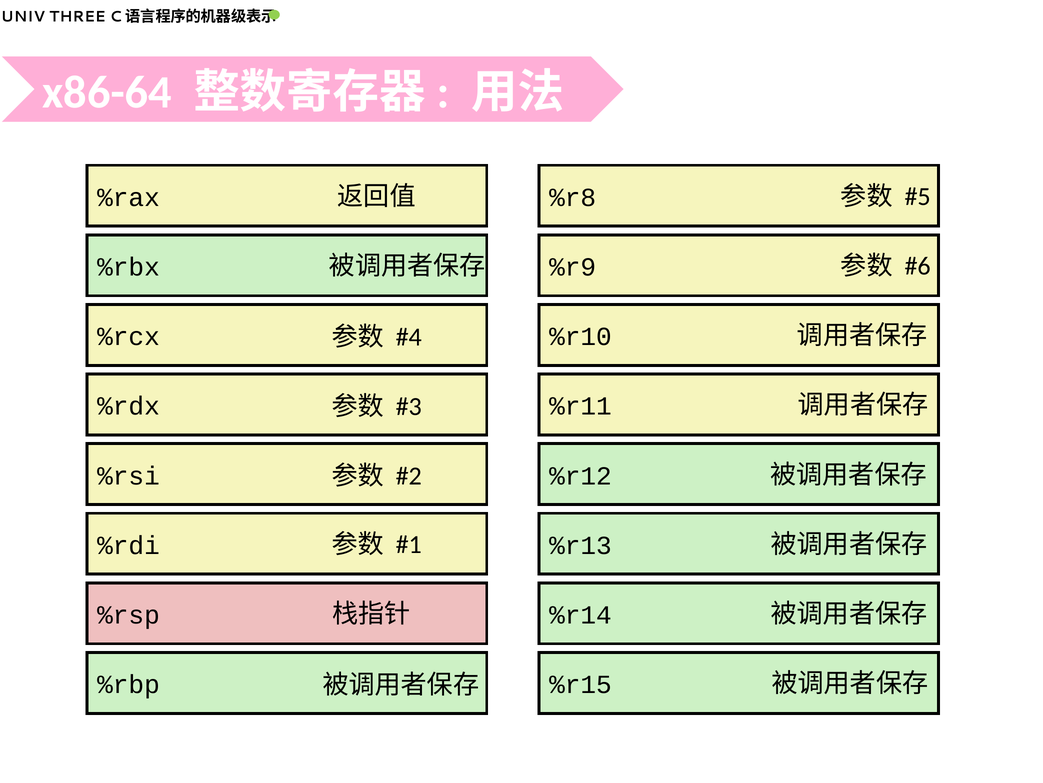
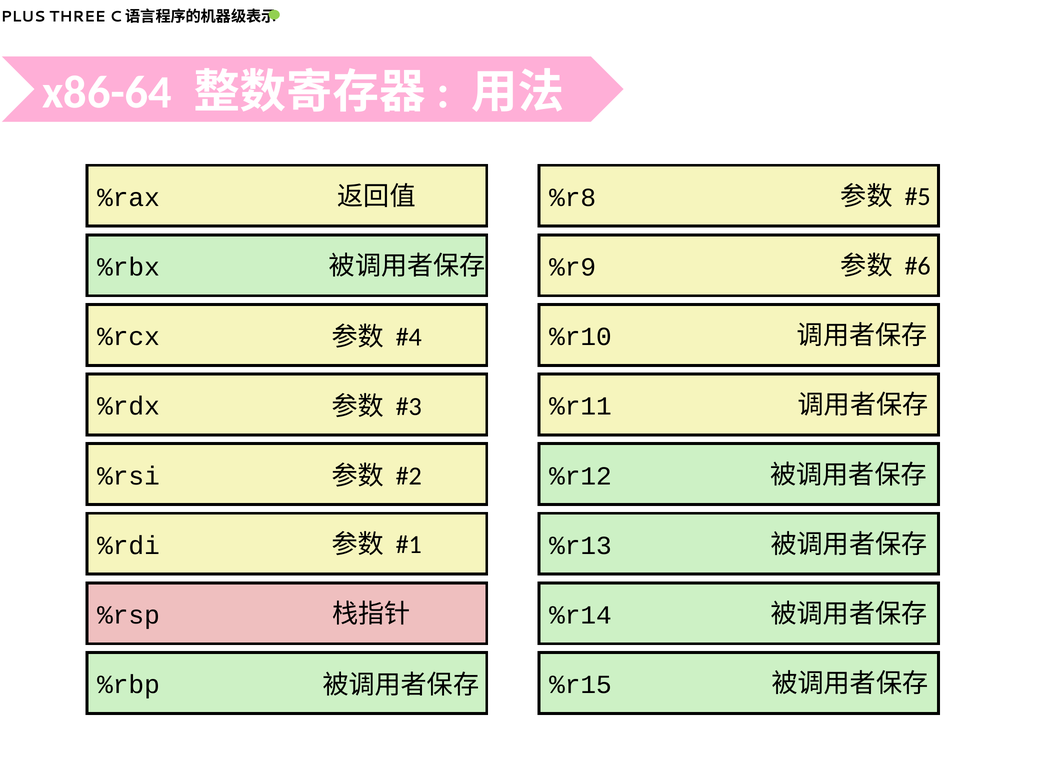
UNIV: UNIV -> PLUS
